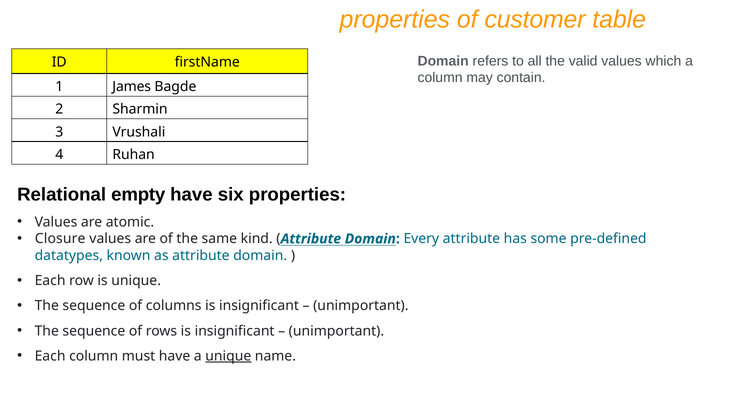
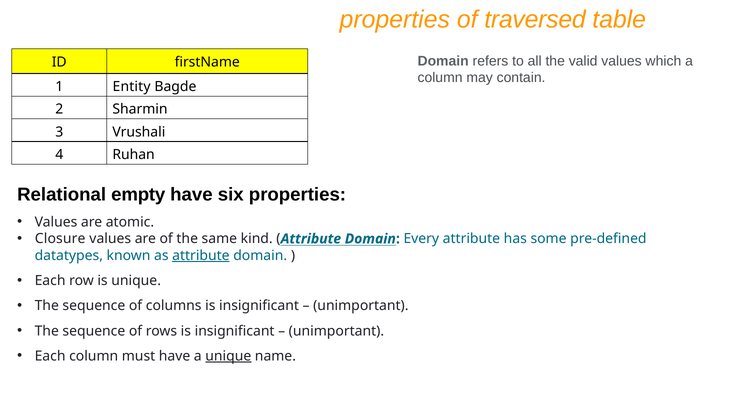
customer: customer -> traversed
James: James -> Entity
attribute at (201, 256) underline: none -> present
